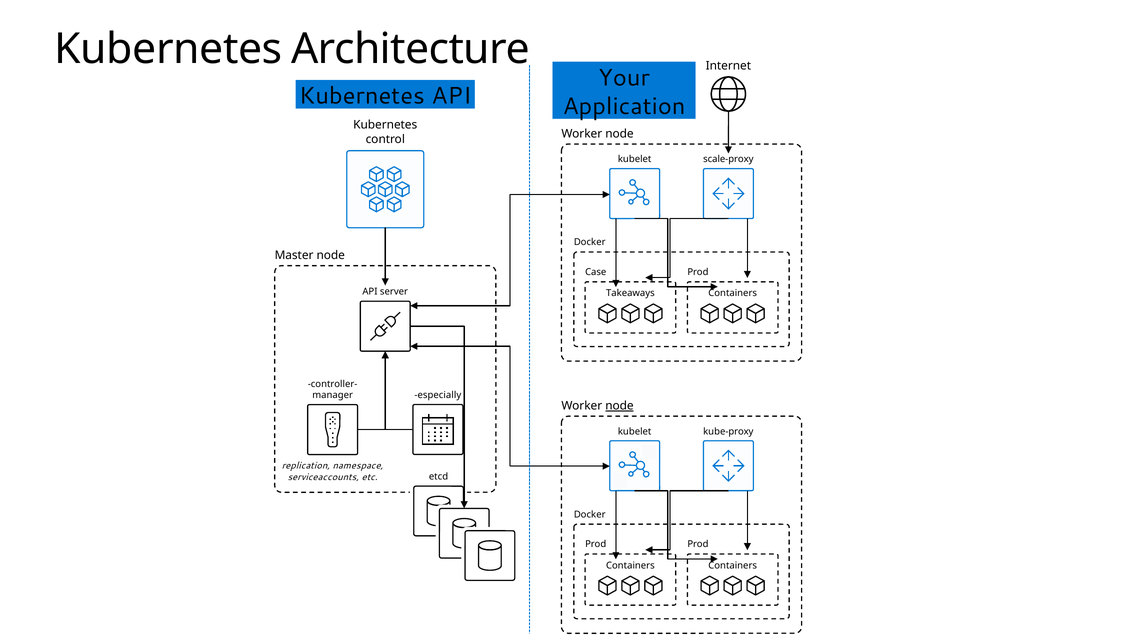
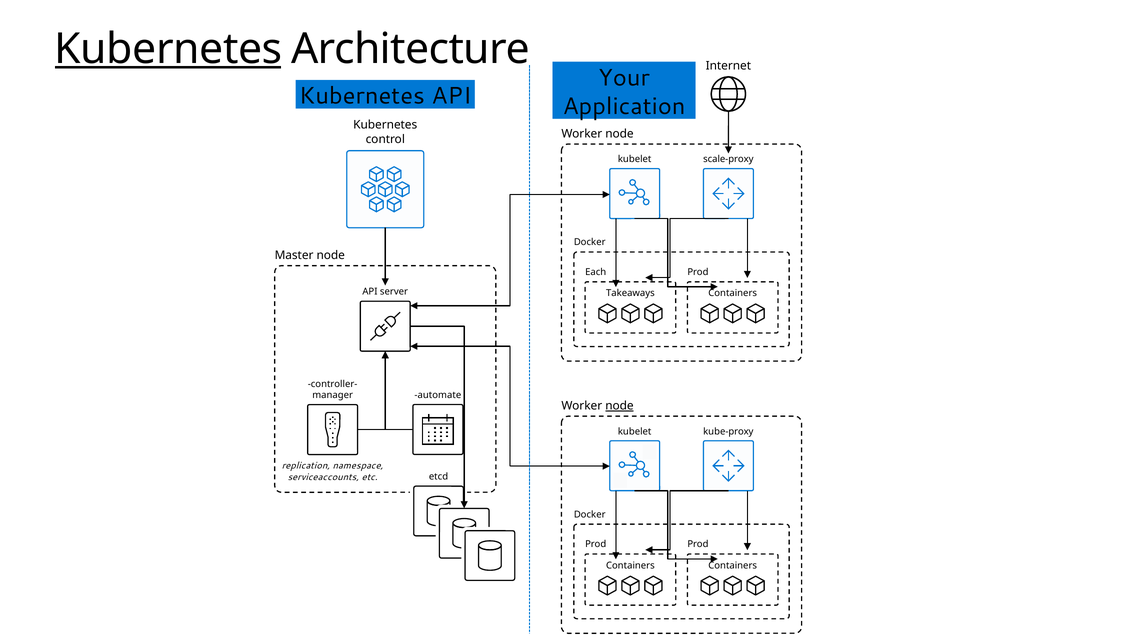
Kubernetes at (168, 49) underline: none -> present
Case: Case -> Each
especially: especially -> automate
